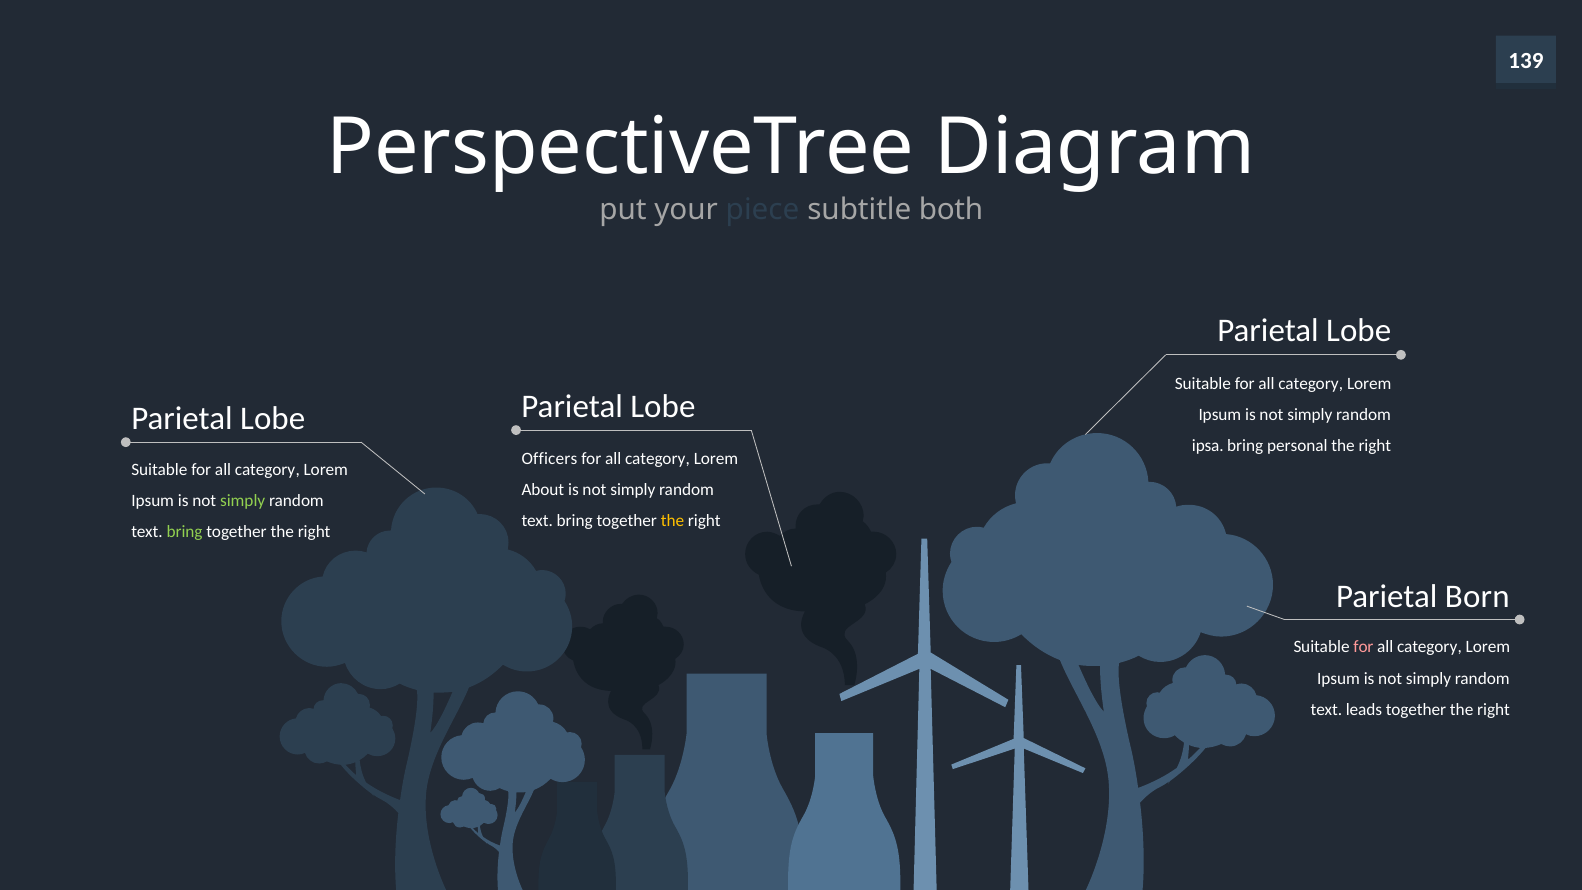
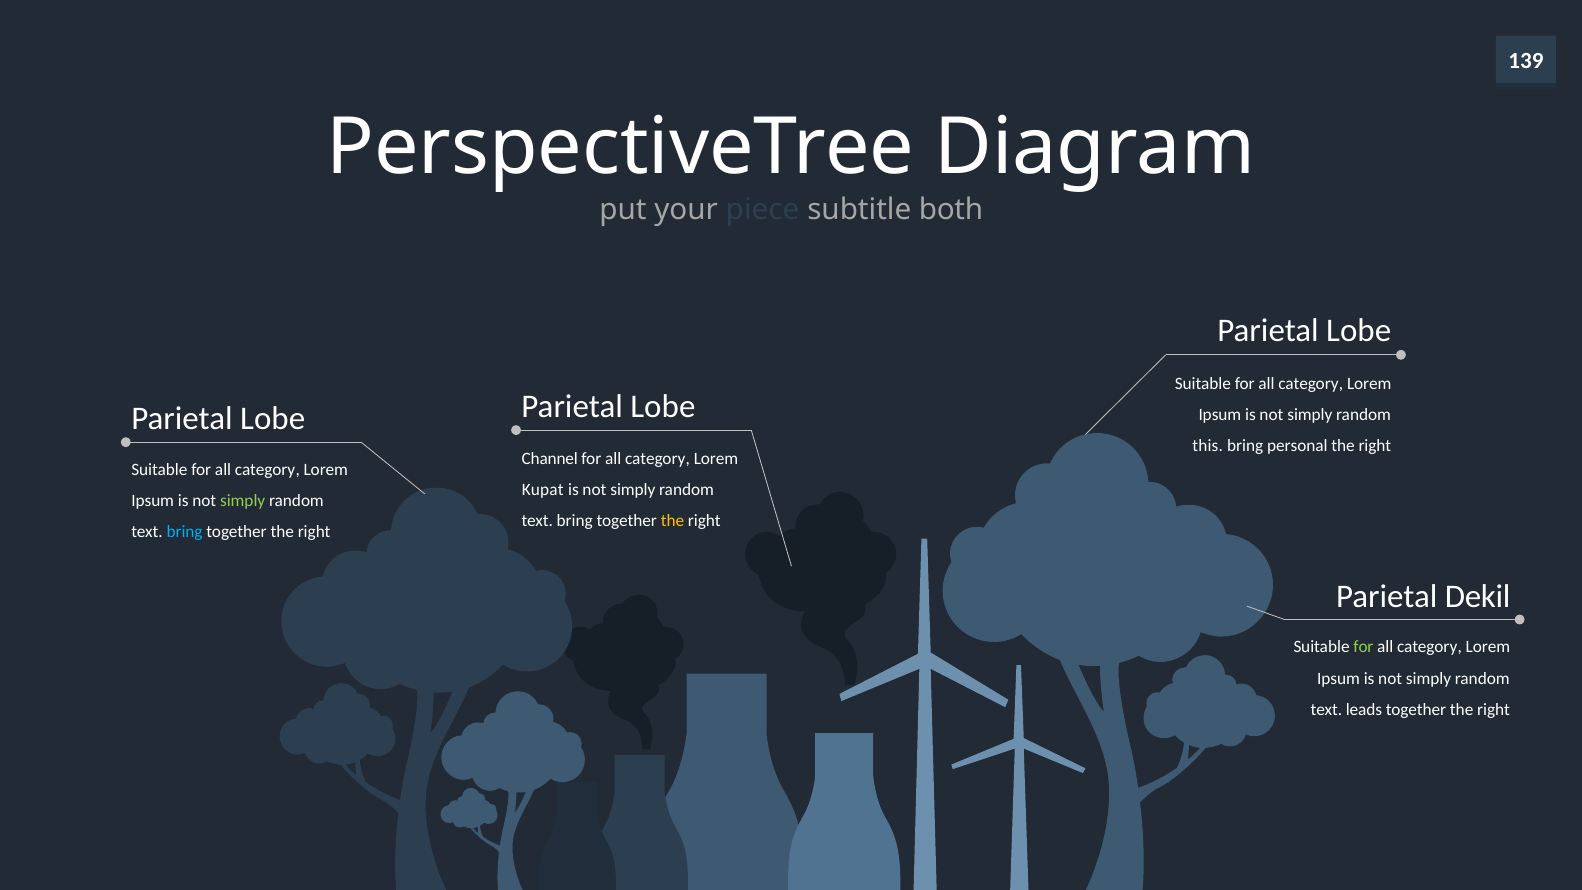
ipsa: ipsa -> this
Officers: Officers -> Channel
About: About -> Kupat
bring at (185, 532) colour: light green -> light blue
Born: Born -> Dekil
for at (1363, 647) colour: pink -> light green
